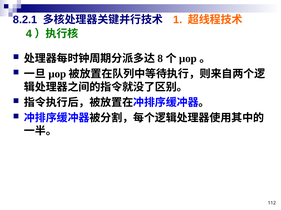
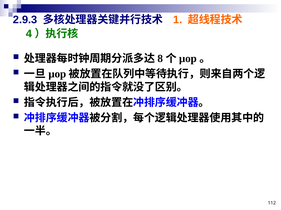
8.2.1: 8.2.1 -> 2.9.3
